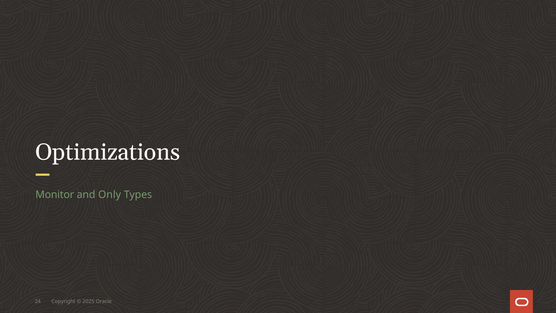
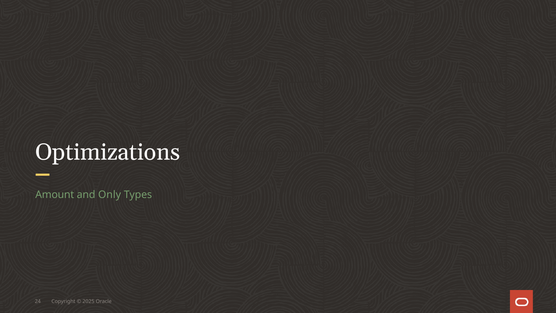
Monitor: Monitor -> Amount
